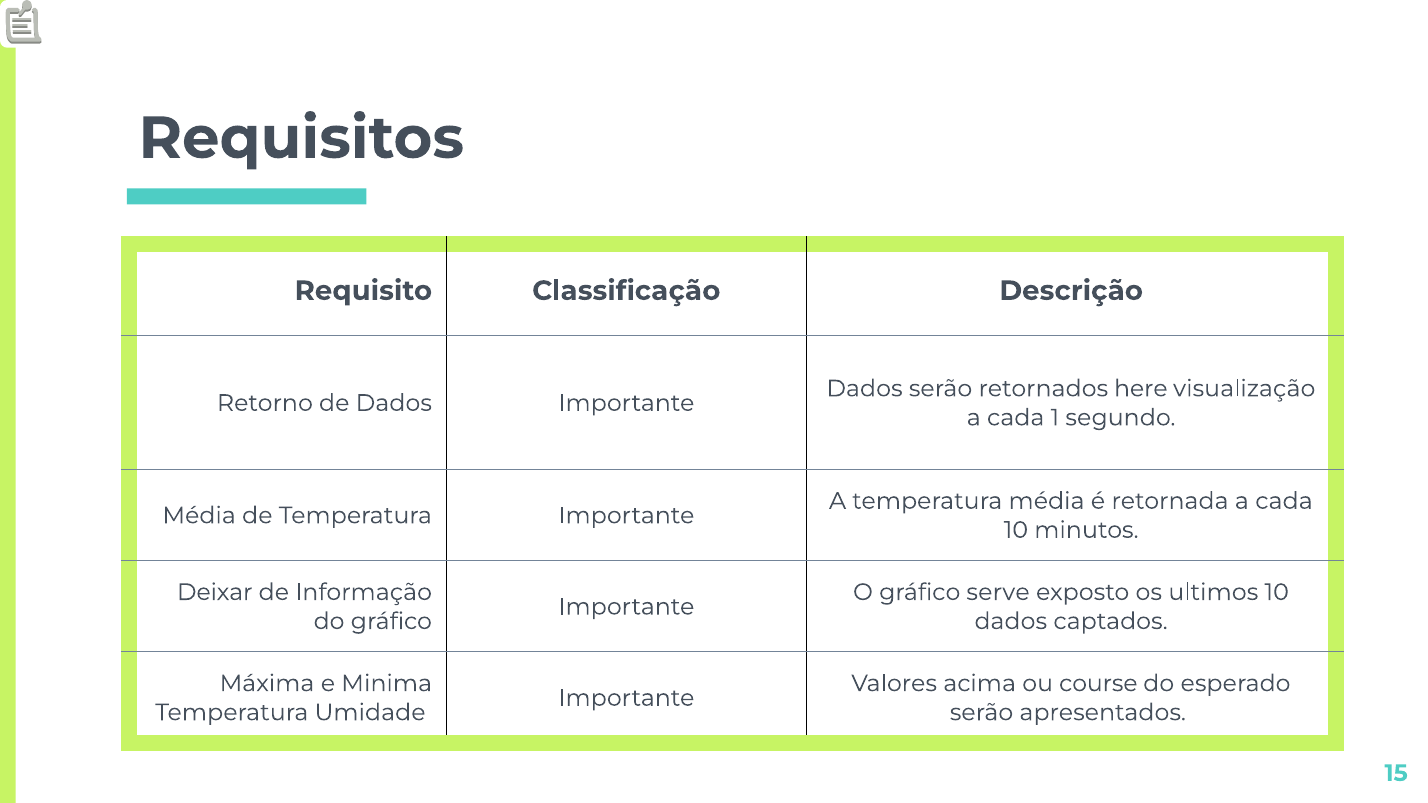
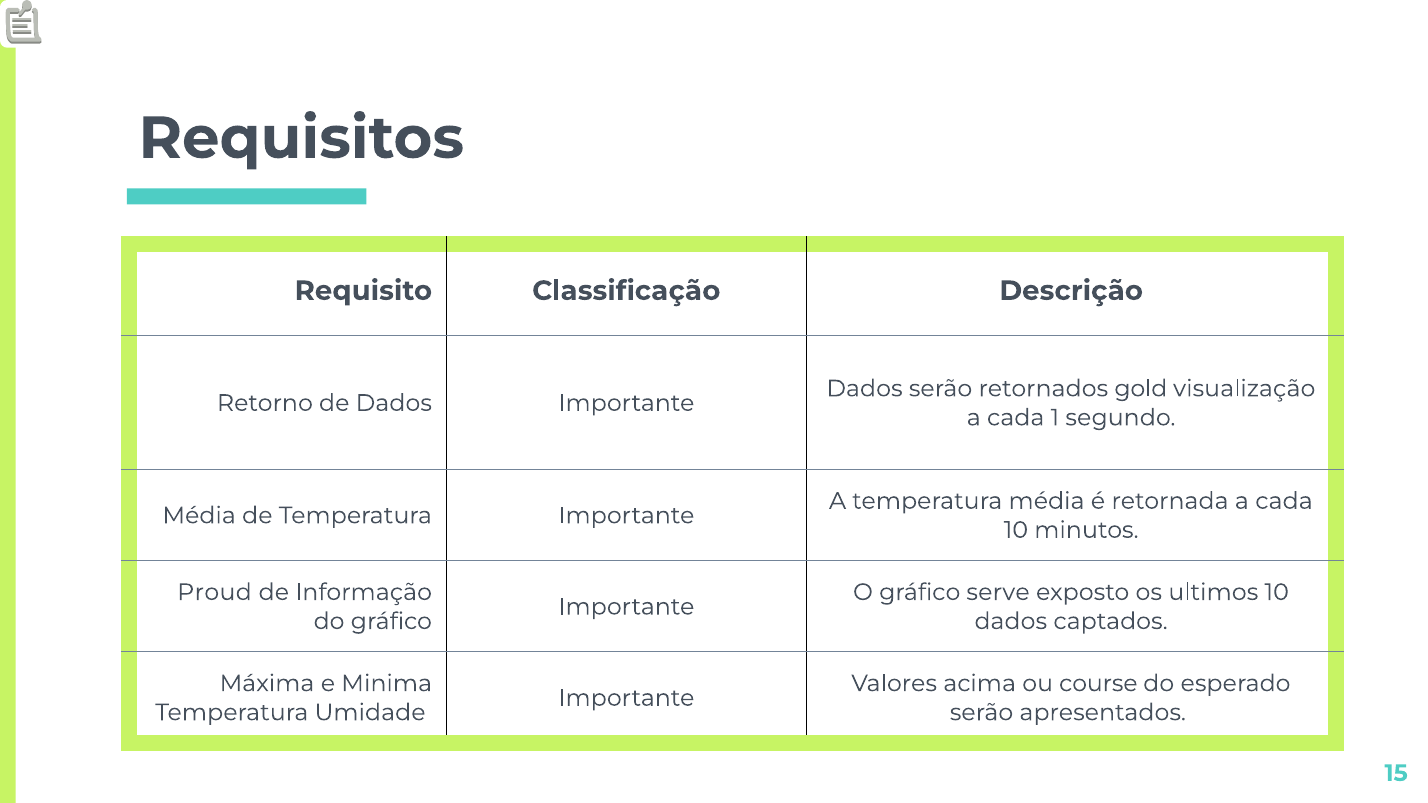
here: here -> gold
Deixar: Deixar -> Proud
